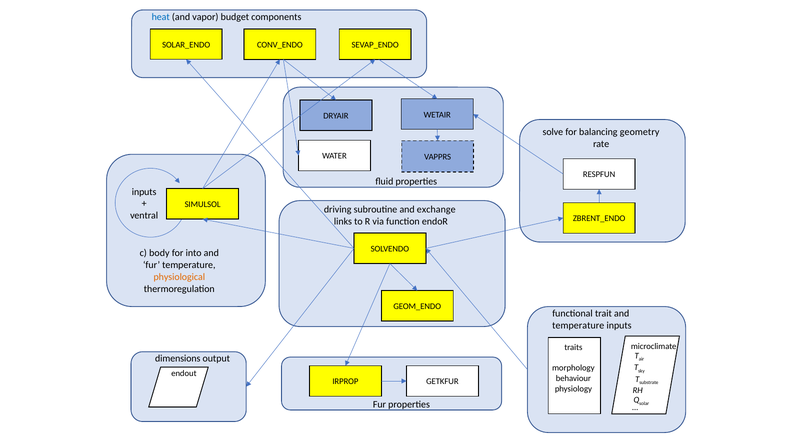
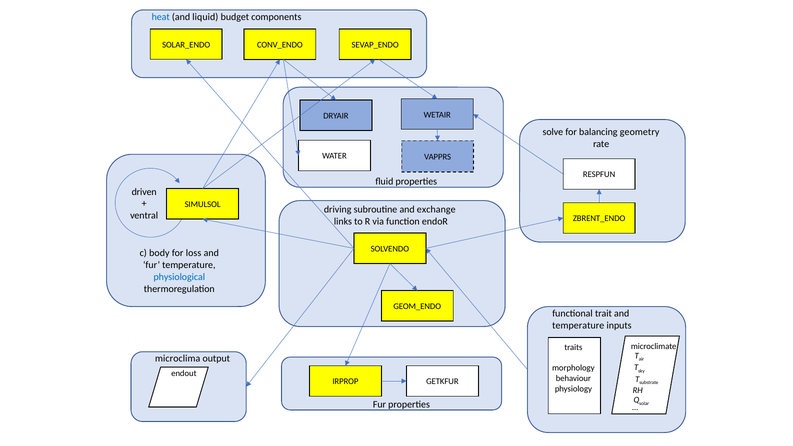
vapor: vapor -> liquid
inputs at (144, 192): inputs -> driven
into: into -> loss
physiological colour: orange -> blue
dimensions: dimensions -> microclima
